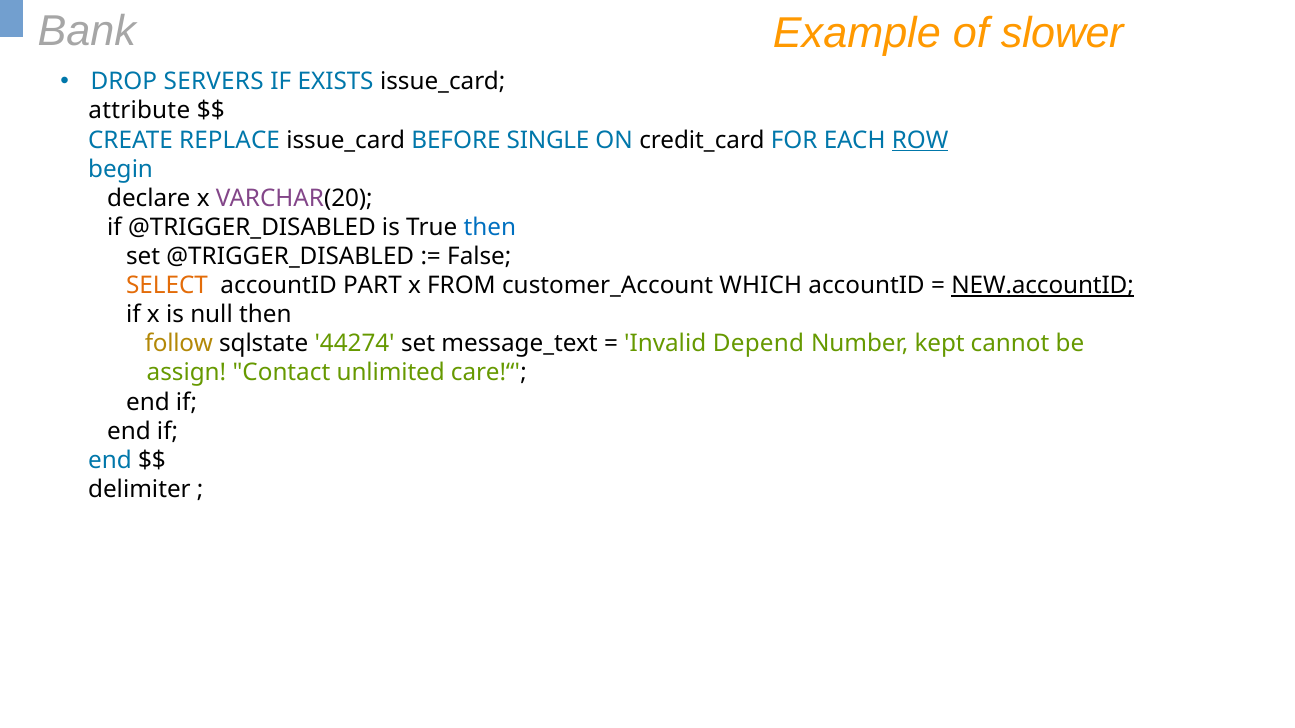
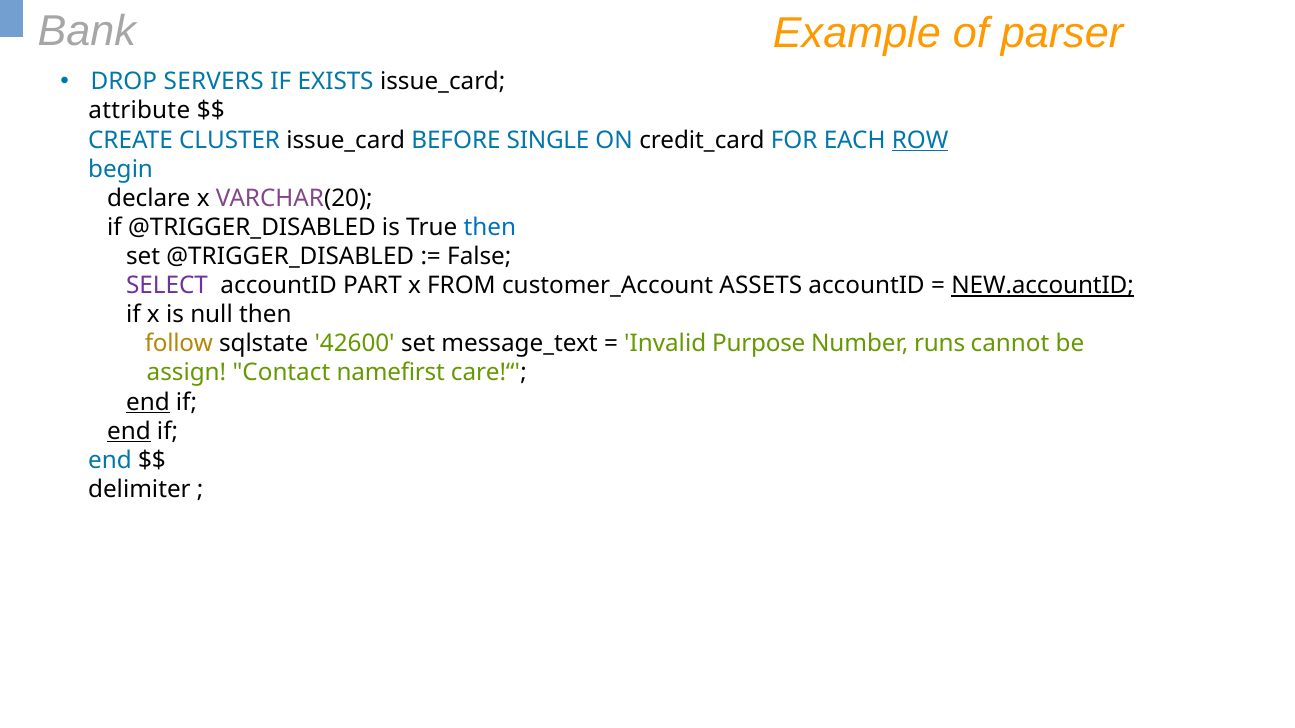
slower: slower -> parser
REPLACE: REPLACE -> CLUSTER
SELECT colour: orange -> purple
WHICH: WHICH -> ASSETS
44274: 44274 -> 42600
Depend: Depend -> Purpose
kept: kept -> runs
unlimited: unlimited -> namefirst
end at (148, 402) underline: none -> present
end at (129, 431) underline: none -> present
